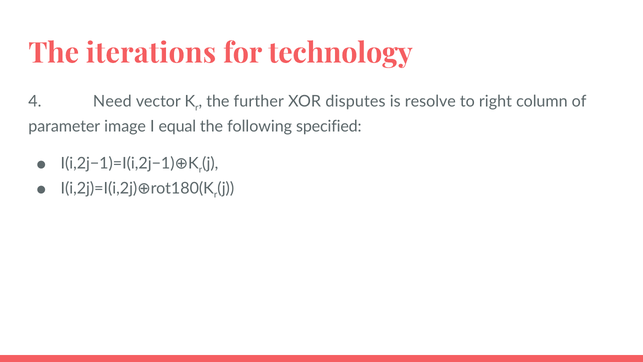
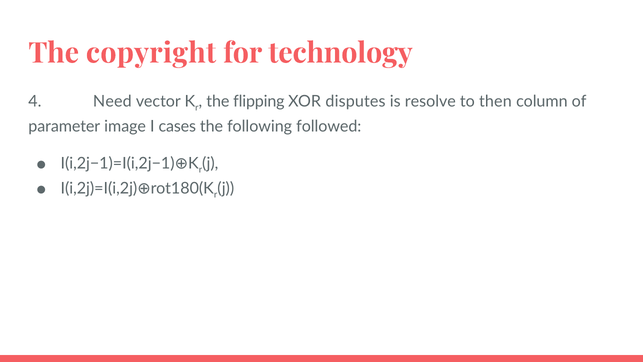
iterations: iterations -> copyright
further: further -> flipping
right: right -> then
equal: equal -> cases
specified: specified -> followed
